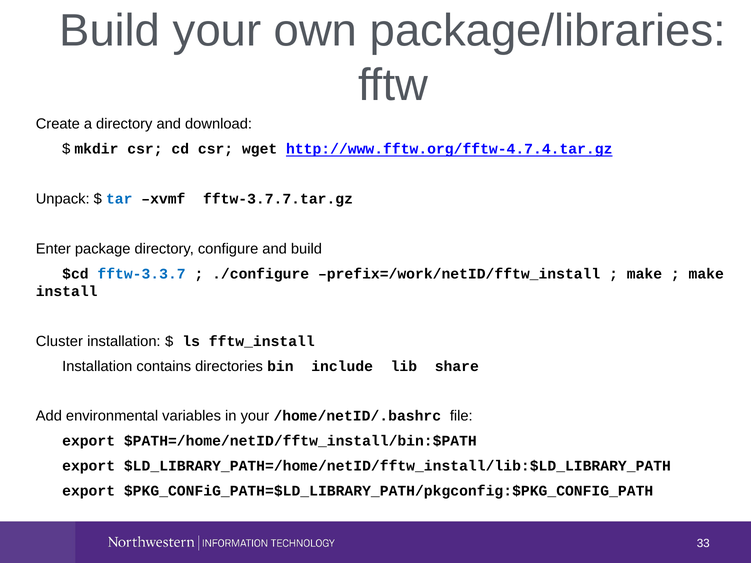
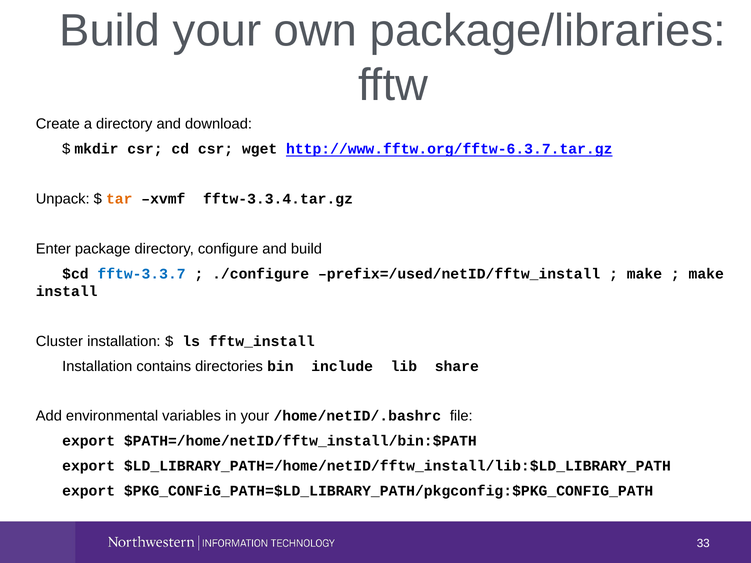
http://www.fftw.org/fftw-4.7.4.tar.gz: http://www.fftw.org/fftw-4.7.4.tar.gz -> http://www.fftw.org/fftw-6.3.7.tar.gz
tar colour: blue -> orange
fftw-3.7.7.tar.gz: fftw-3.7.7.tar.gz -> fftw-3.3.4.tar.gz
prefix=/work/netID/fftw_install: prefix=/work/netID/fftw_install -> prefix=/used/netID/fftw_install
